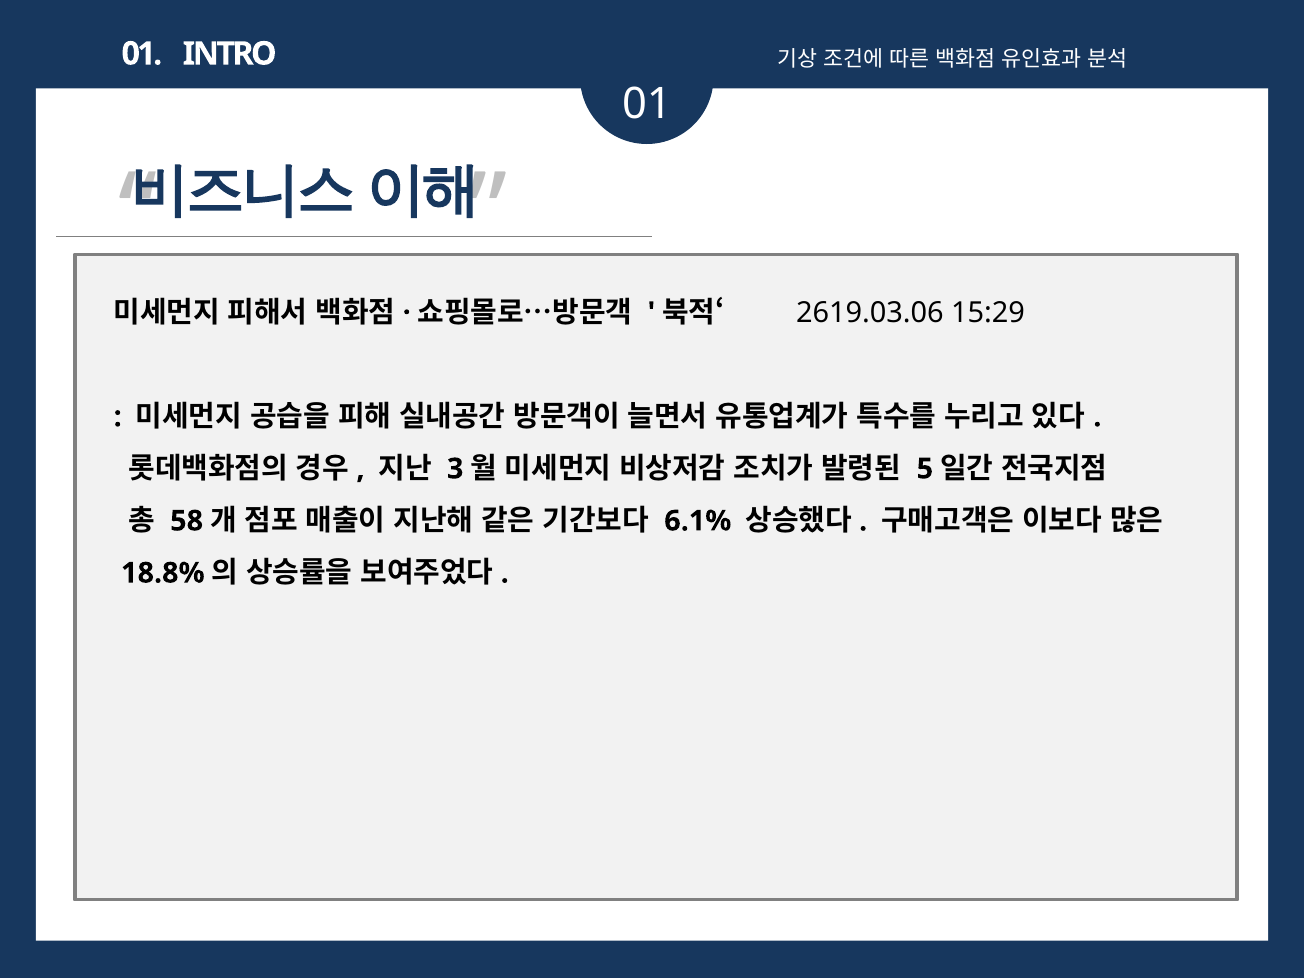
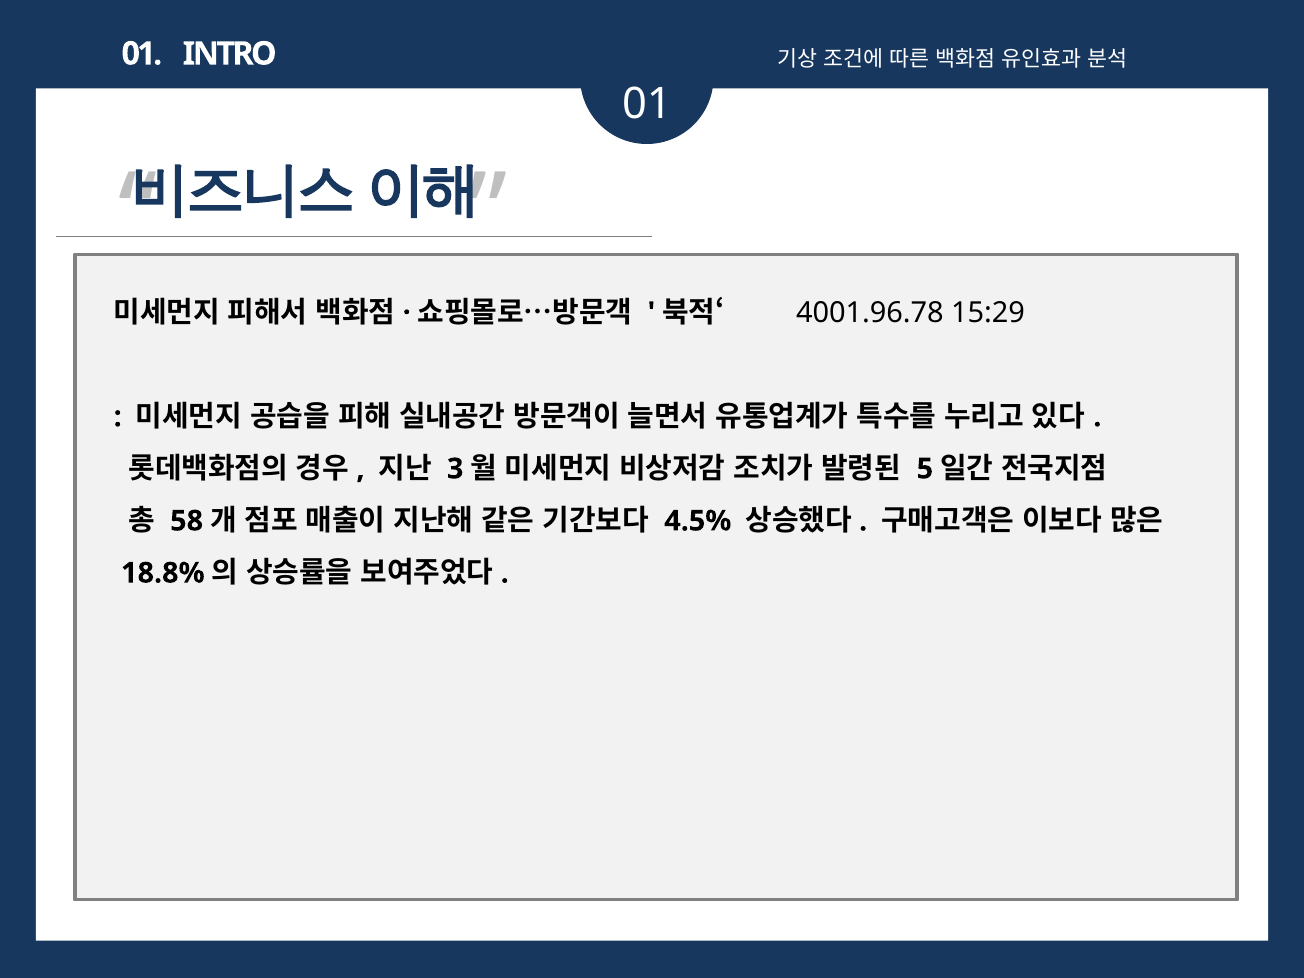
2619.03.06: 2619.03.06 -> 4001.96.78
6.1%: 6.1% -> 4.5%
